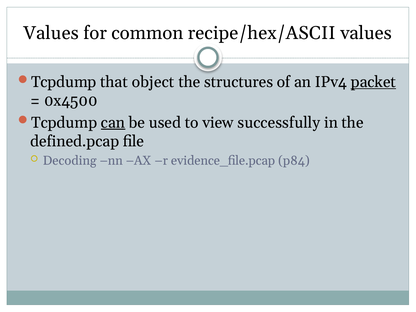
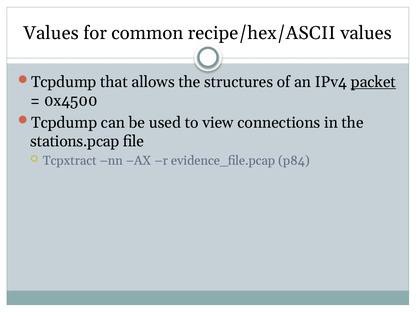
object: object -> allows
can underline: present -> none
successfully: successfully -> connections
defined.pcap: defined.pcap -> stations.pcap
Decoding: Decoding -> Tcpxtract
